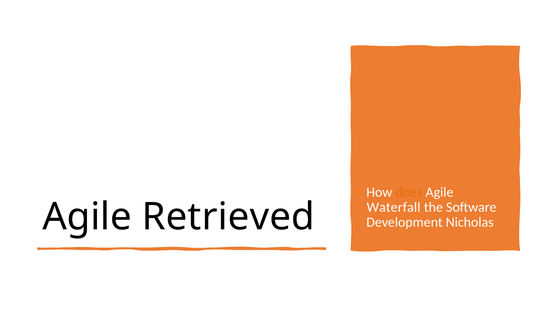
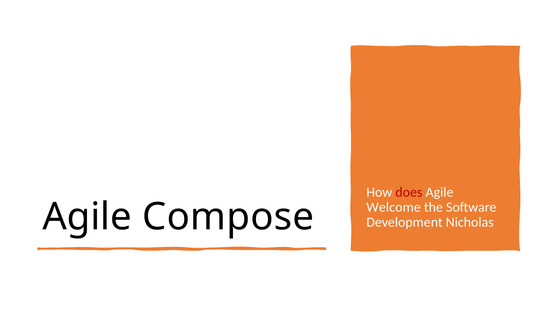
does colour: orange -> red
Waterfall: Waterfall -> Welcome
Retrieved: Retrieved -> Compose
